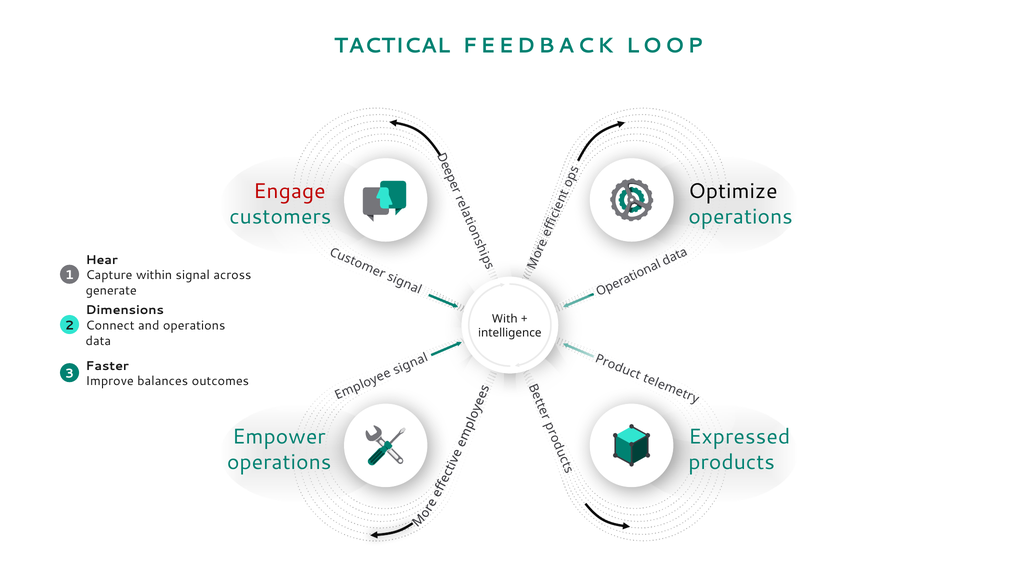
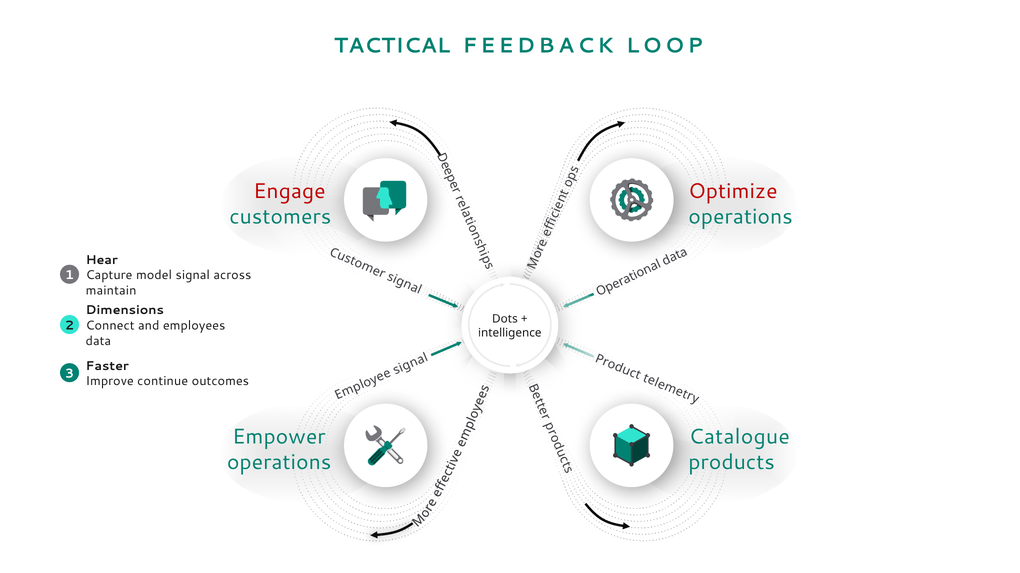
Optimize colour: black -> red
within: within -> model
generate: generate -> maintain
With: With -> Dots
and operations: operations -> employees
balances: balances -> continue
Expressed: Expressed -> Catalogue
